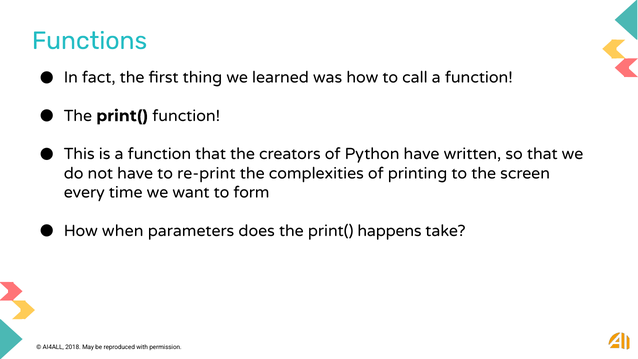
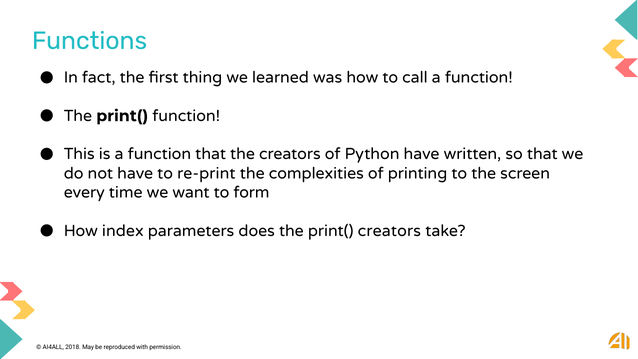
when: when -> index
print( happens: happens -> creators
